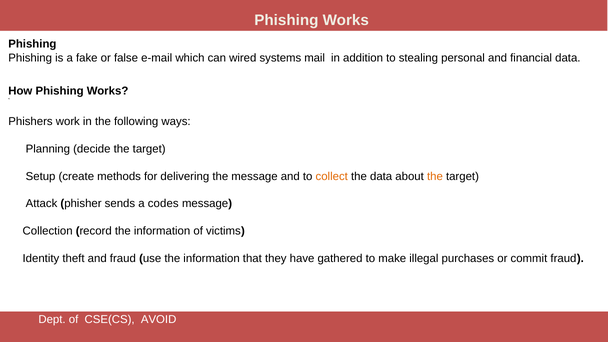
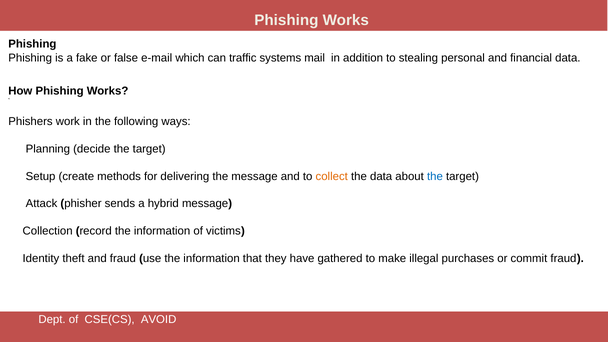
wired: wired -> traffic
the at (435, 176) colour: orange -> blue
codes: codes -> hybrid
